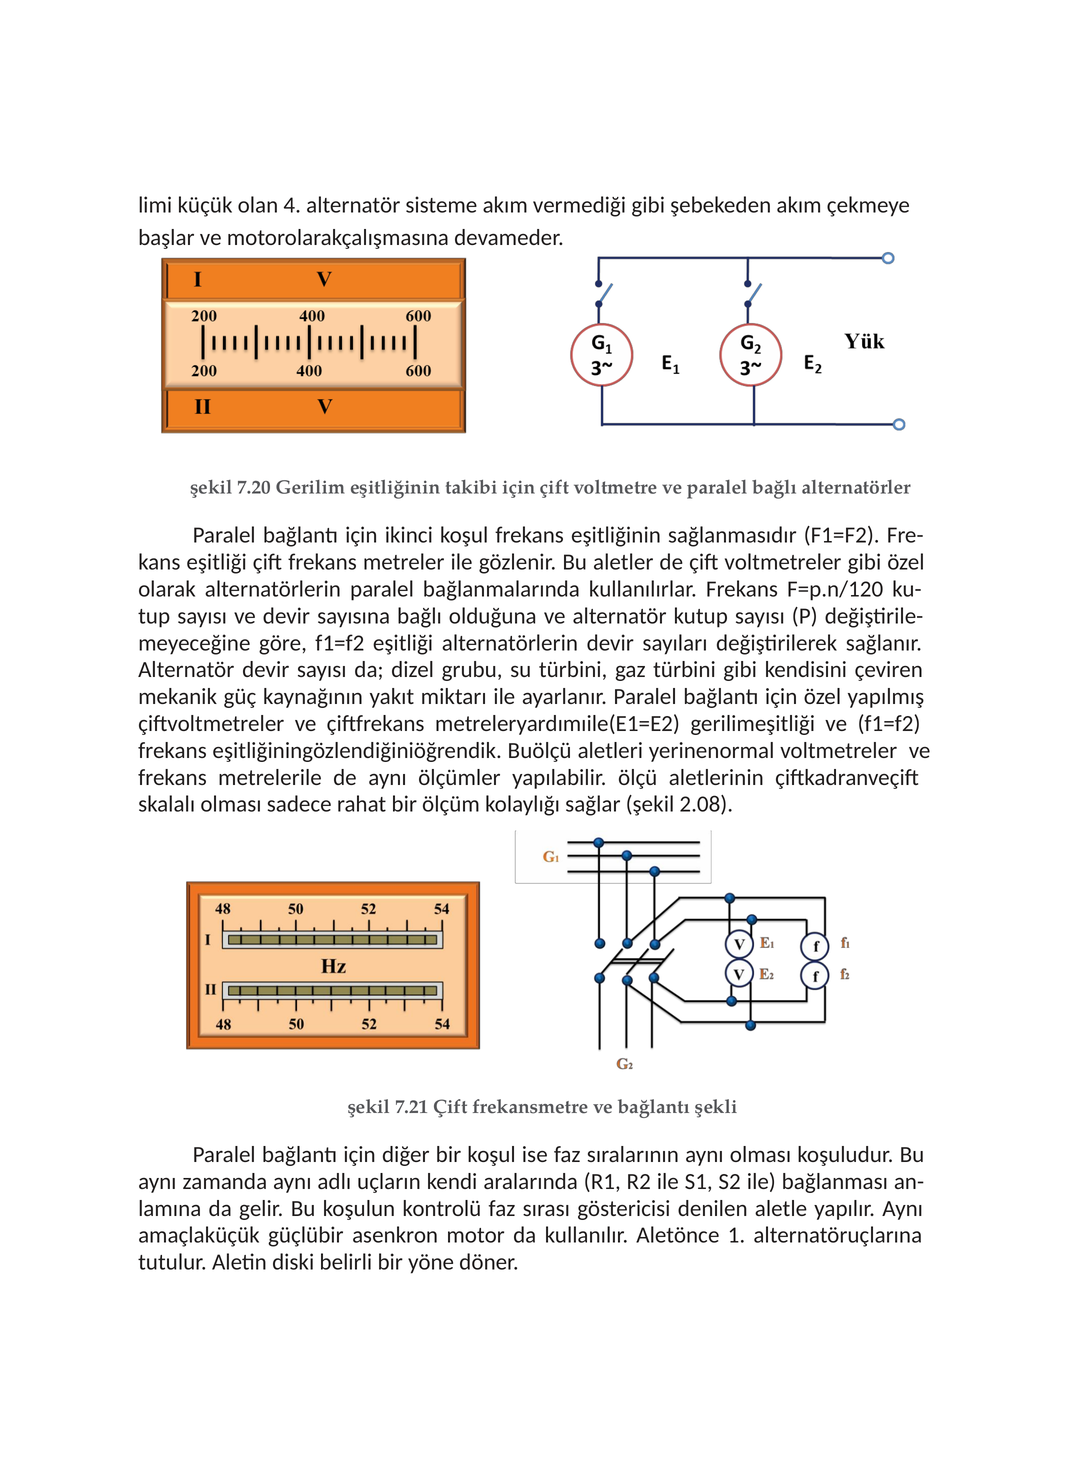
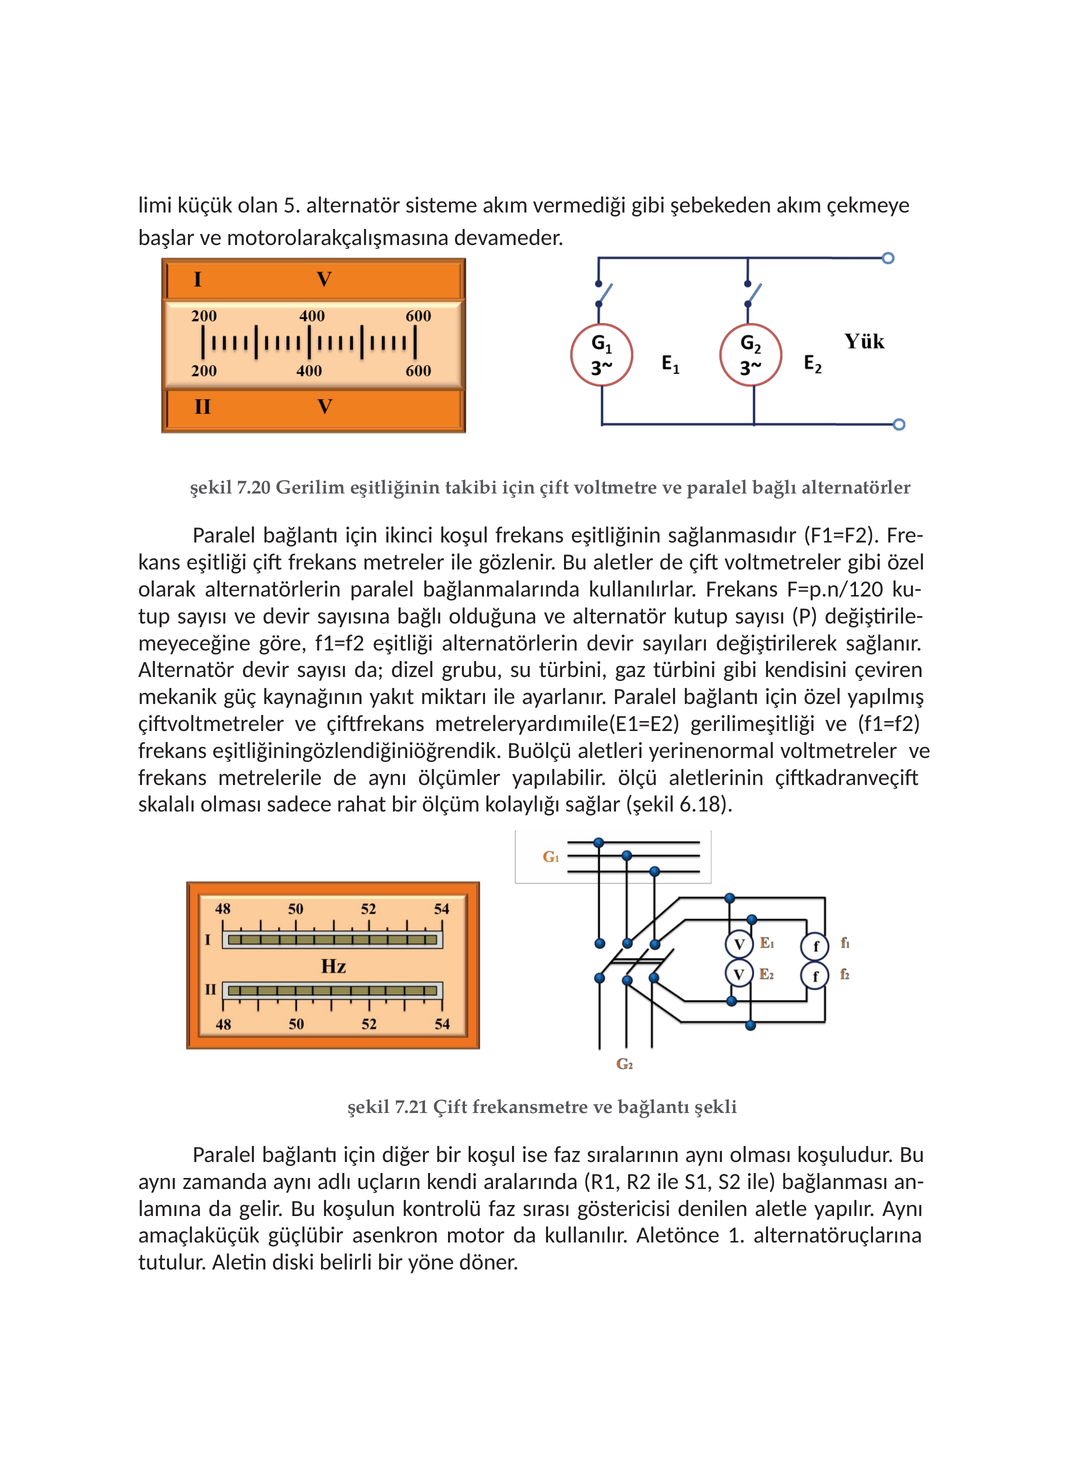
4: 4 -> 5
2.08: 2.08 -> 6.18
